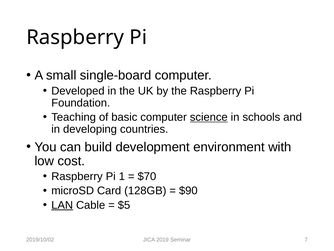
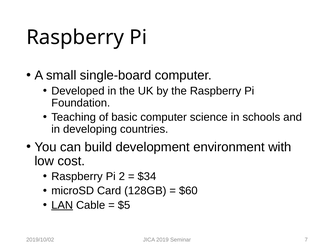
science underline: present -> none
1: 1 -> 2
$70: $70 -> $34
$90: $90 -> $60
